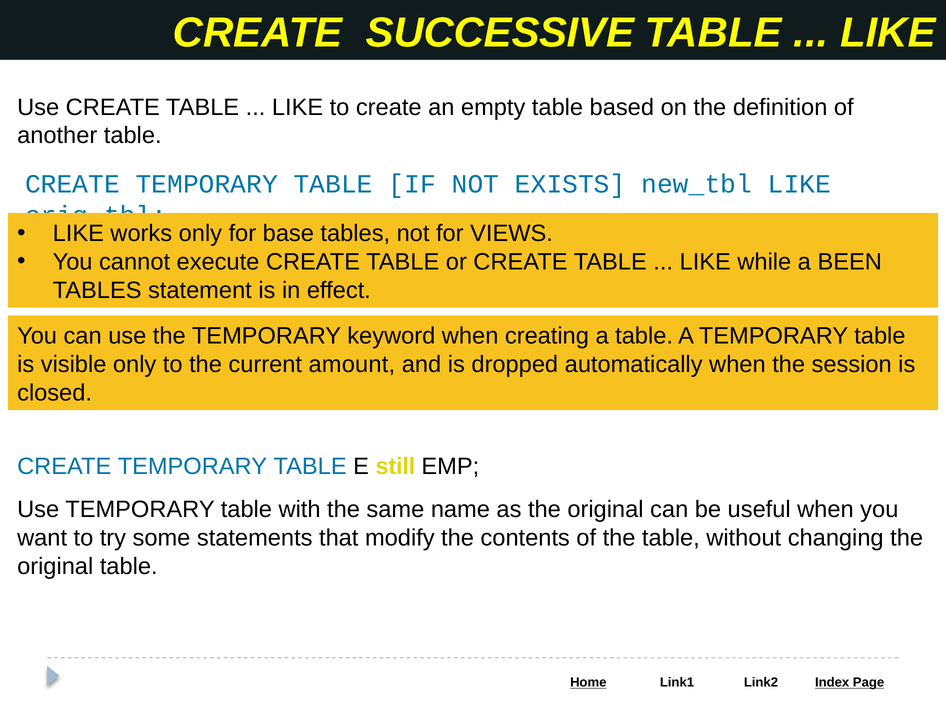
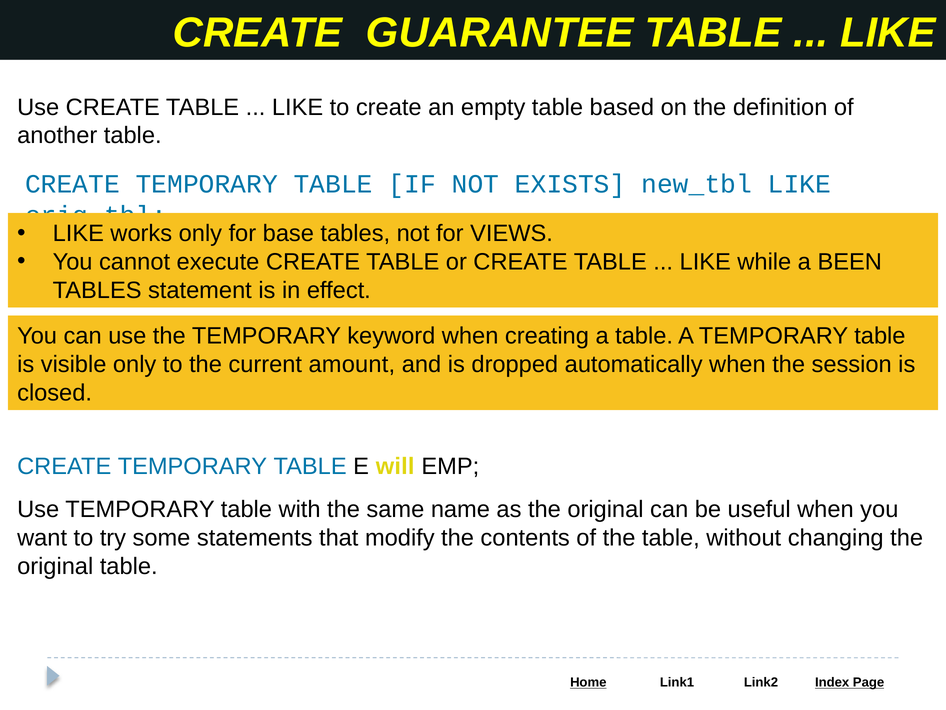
SUCCESSIVE: SUCCESSIVE -> GUARANTEE
still: still -> will
